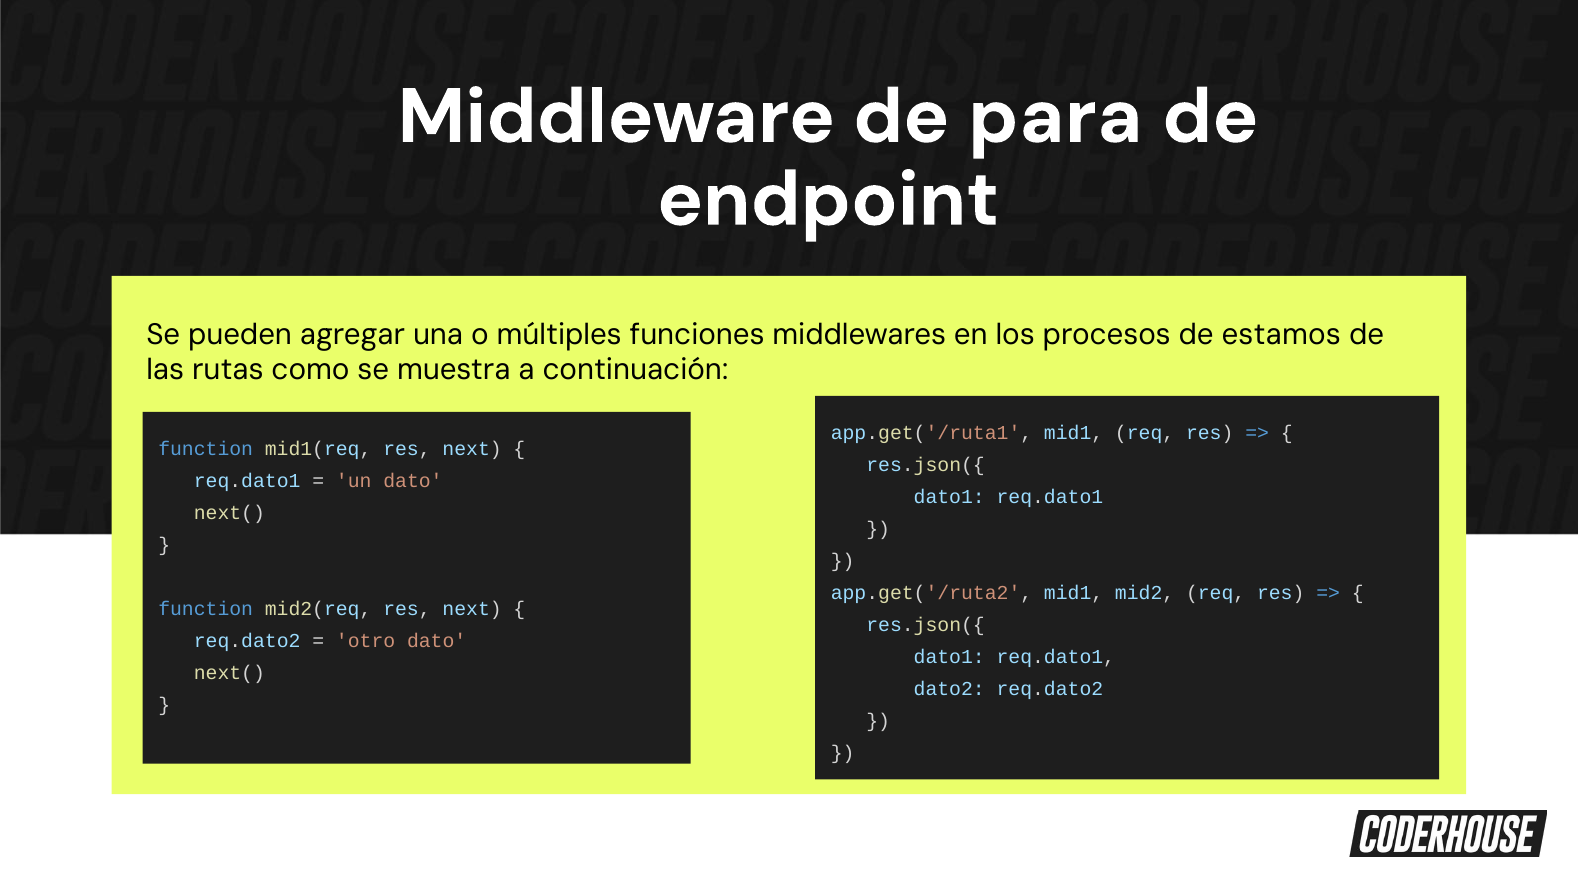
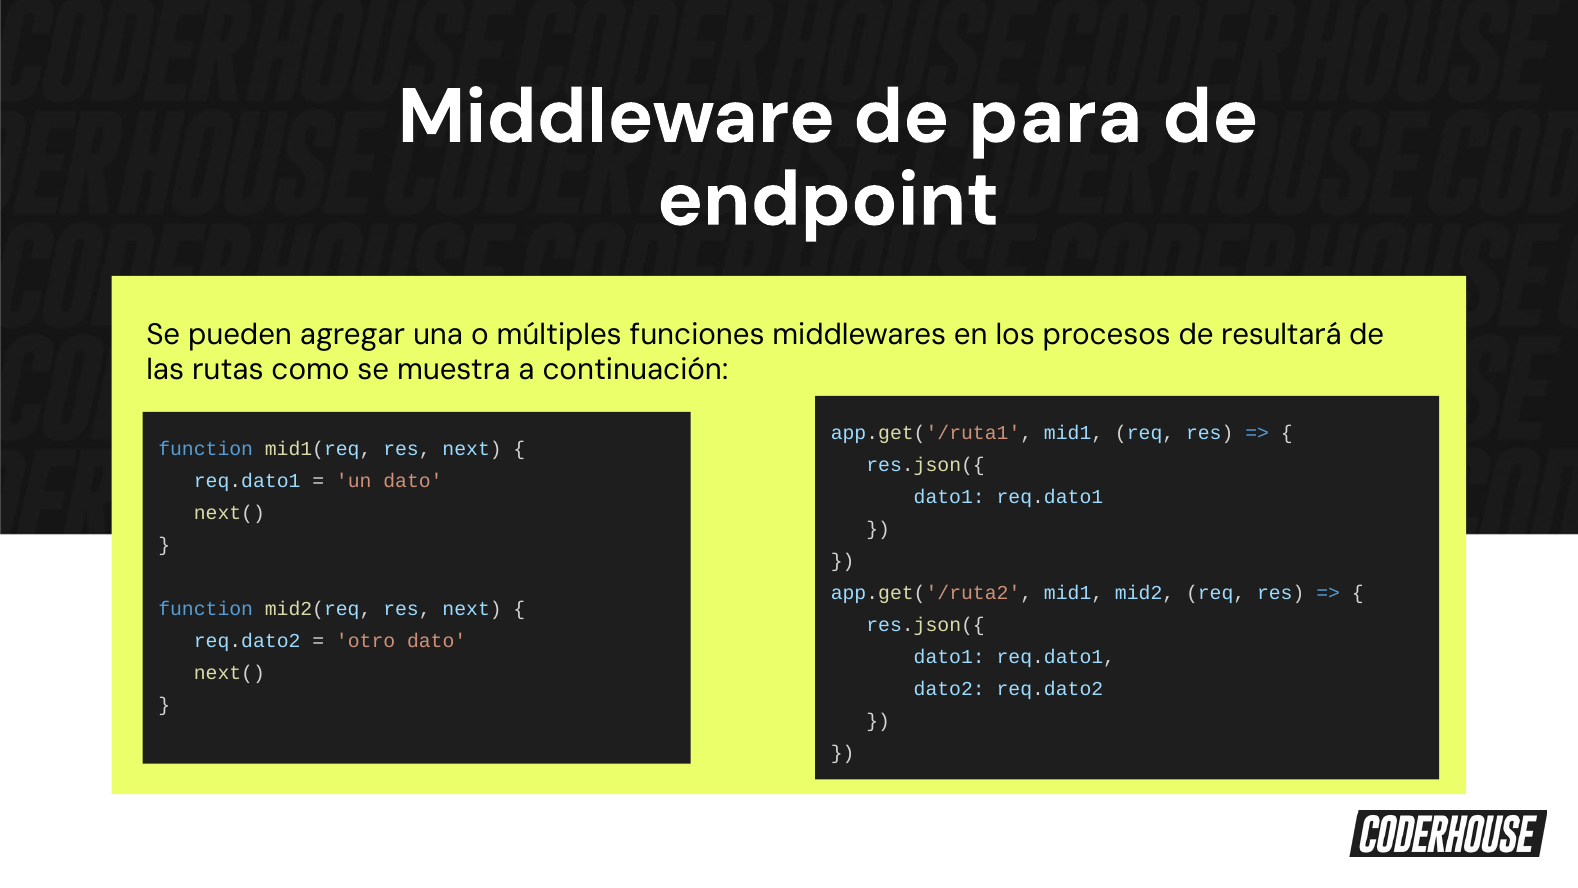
estamos: estamos -> resultará
